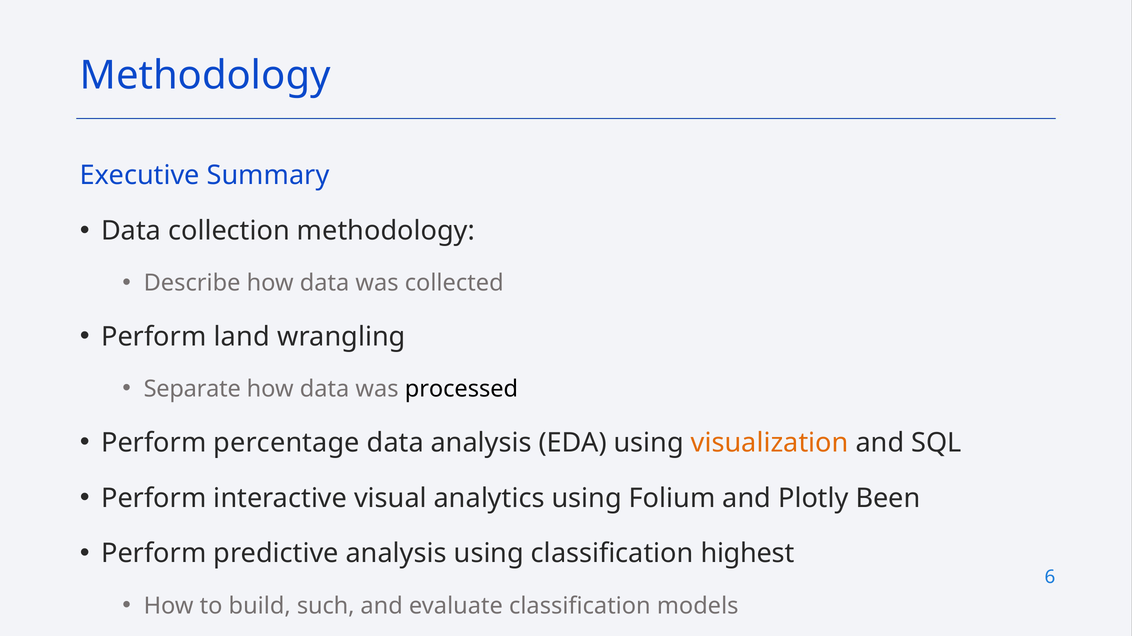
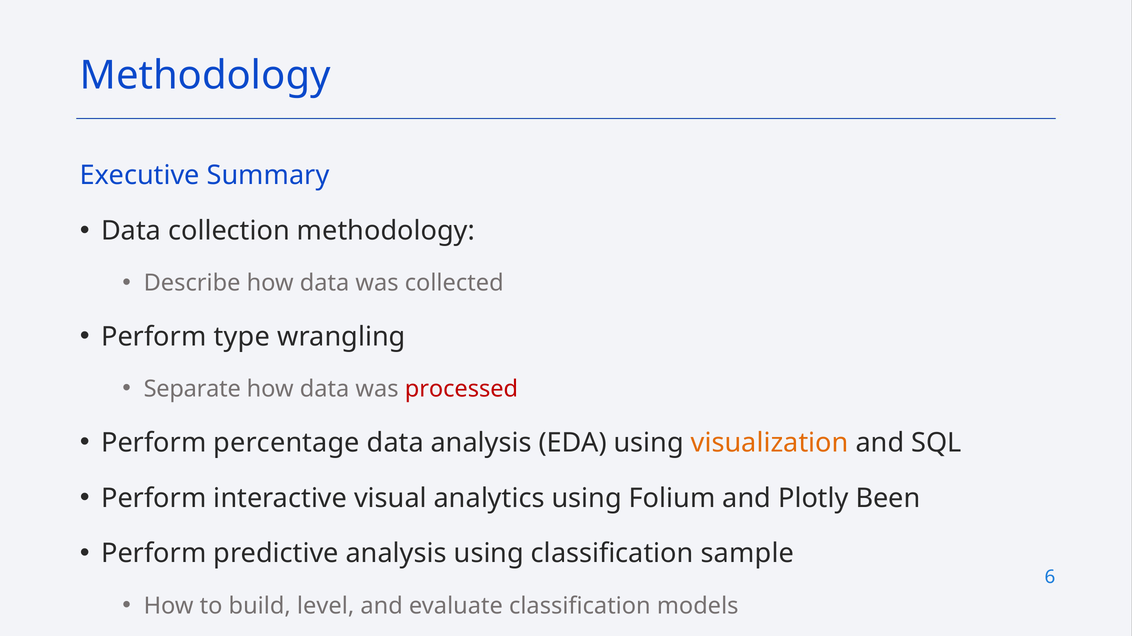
land: land -> type
processed colour: black -> red
highest: highest -> sample
such: such -> level
